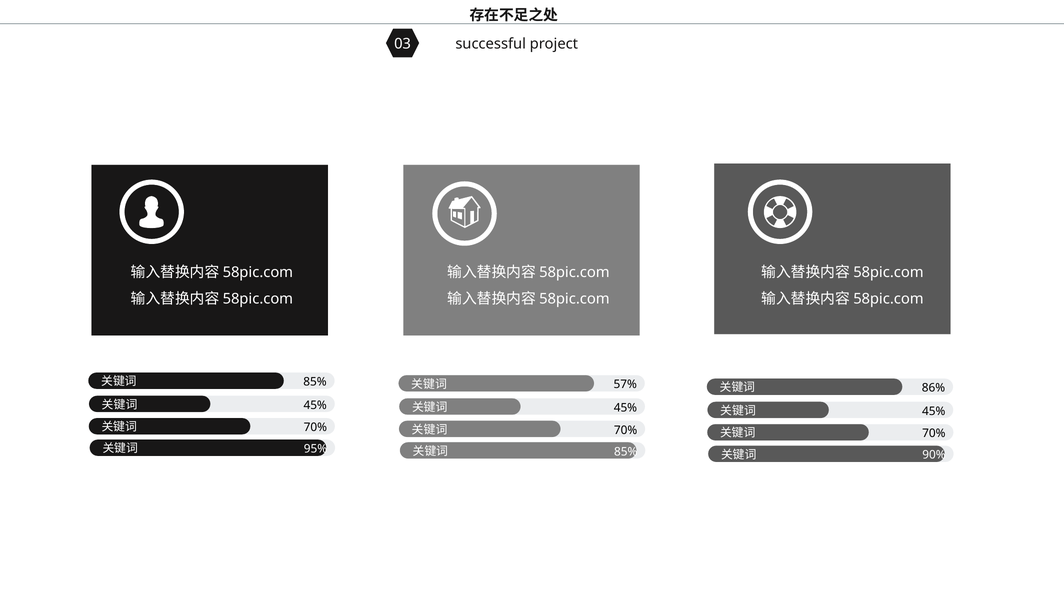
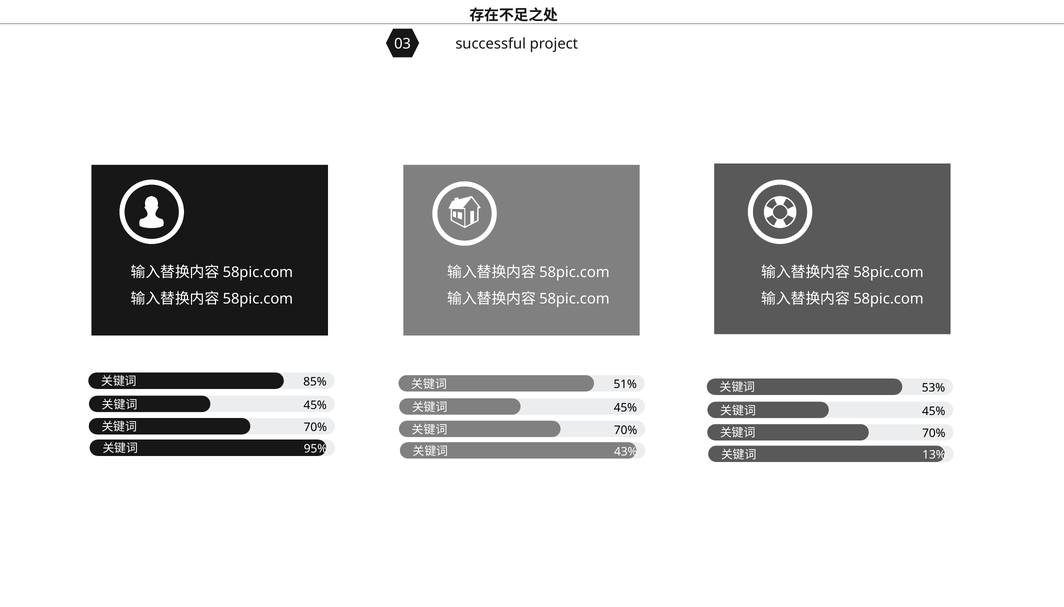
57%: 57% -> 51%
86%: 86% -> 53%
85% at (626, 452): 85% -> 43%
90%: 90% -> 13%
